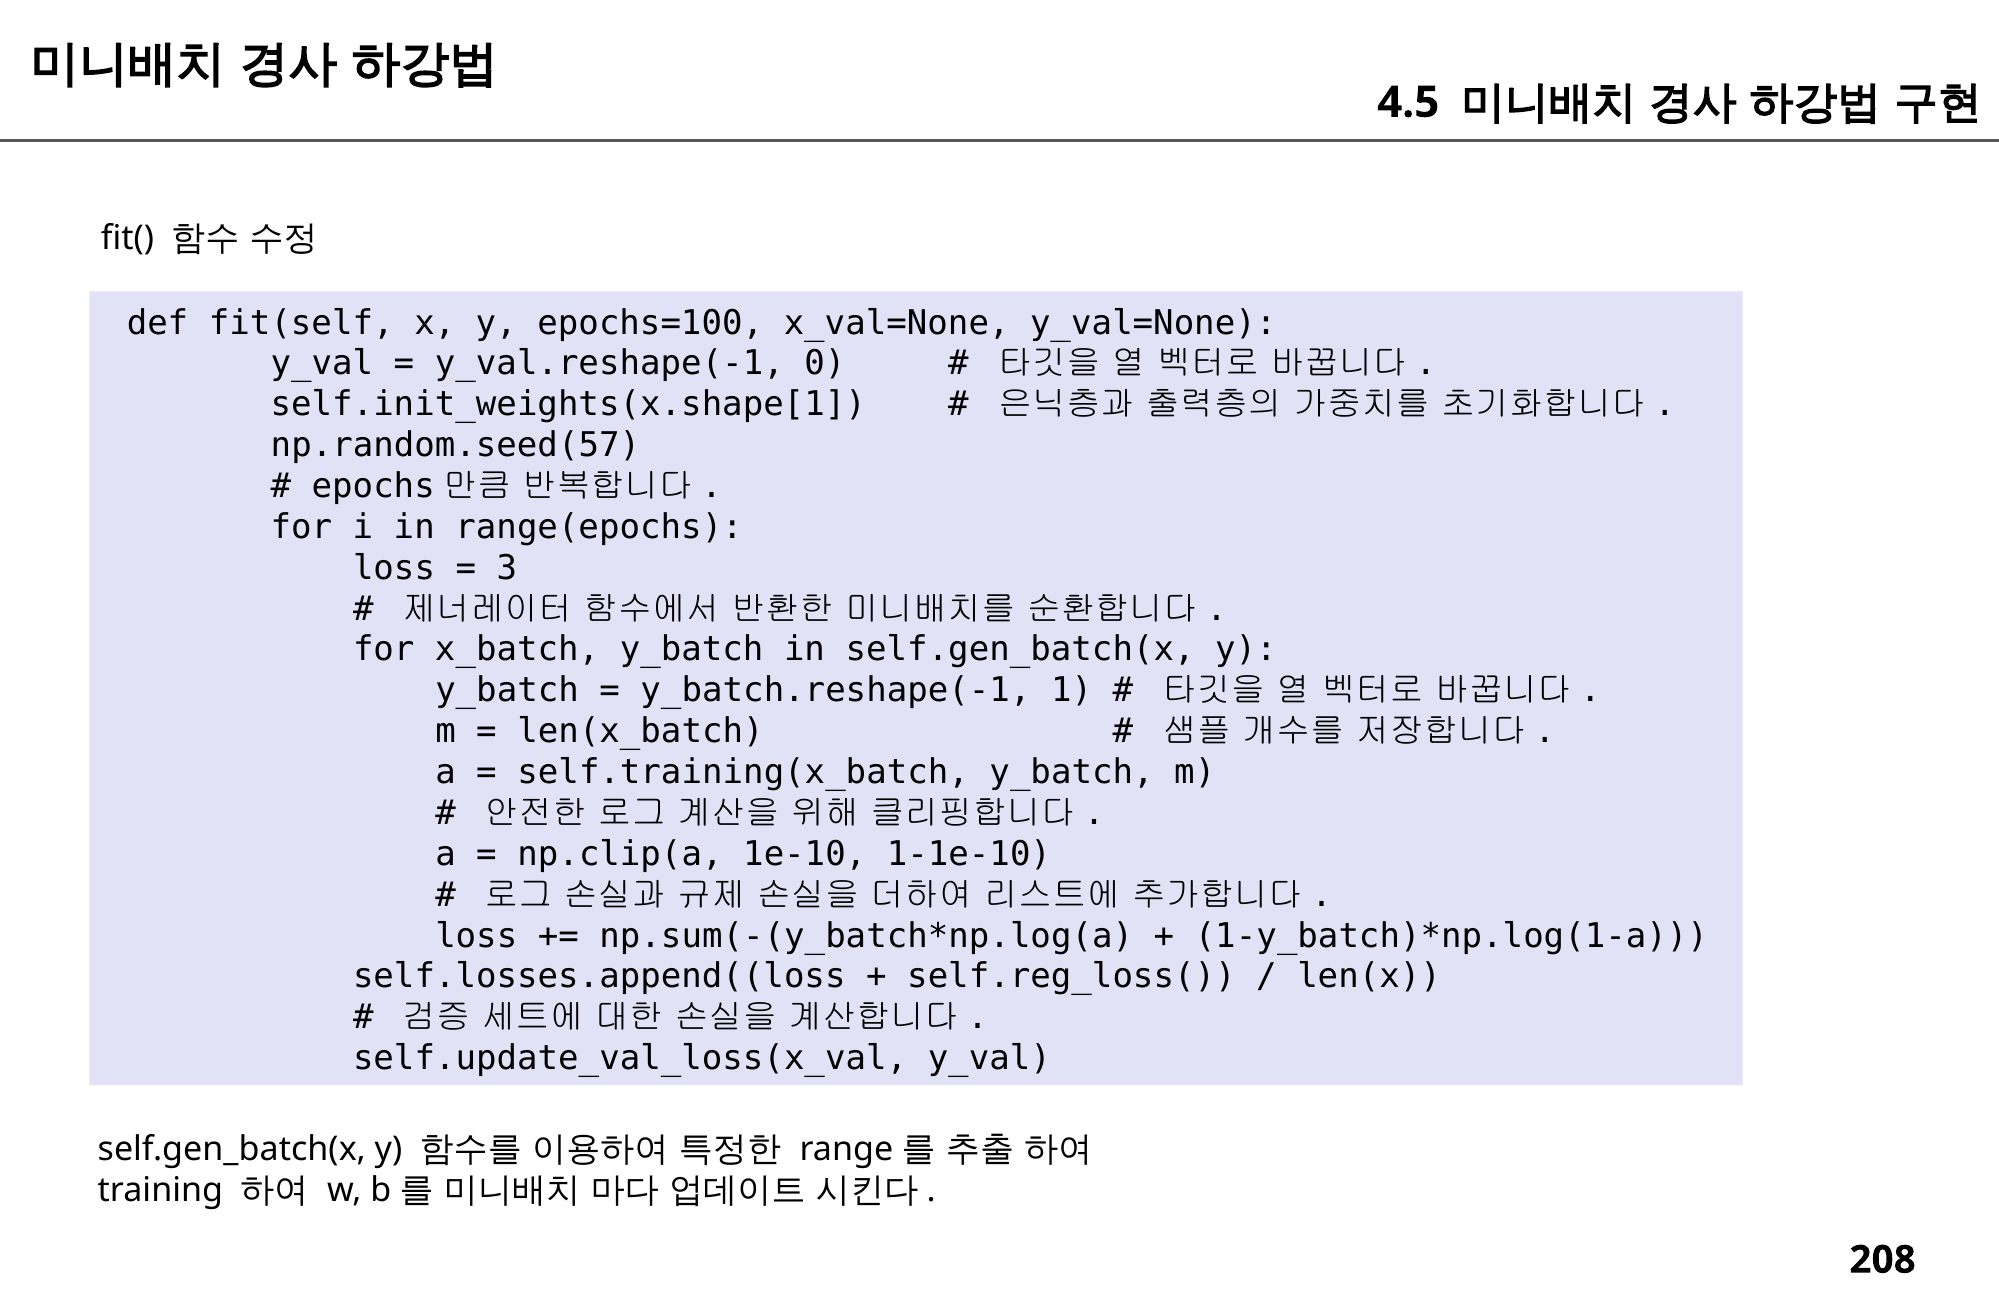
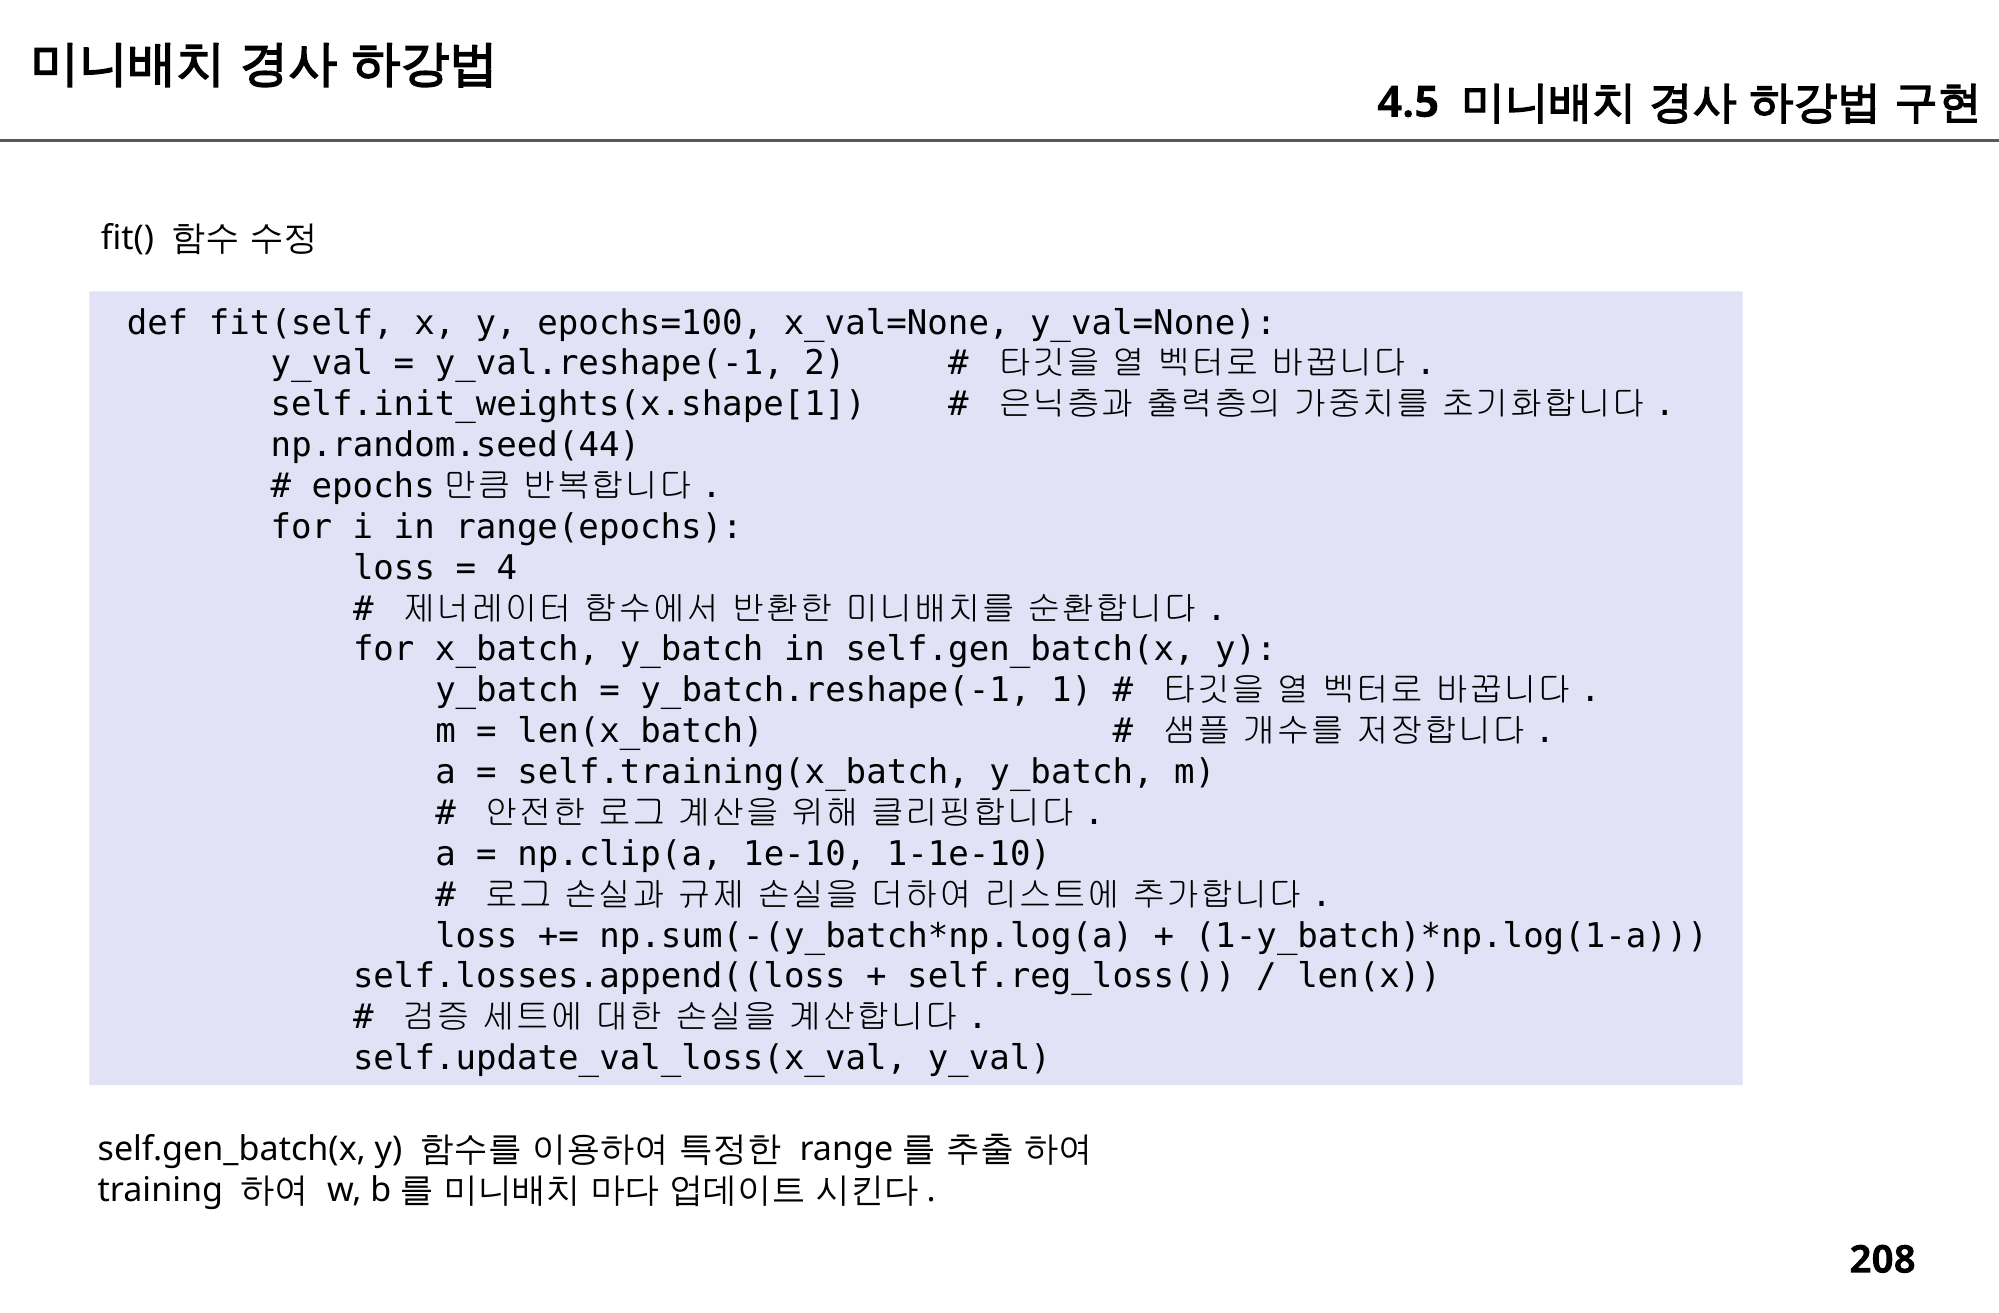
0: 0 -> 2
np.random.seed(57: np.random.seed(57 -> np.random.seed(44
3: 3 -> 4
